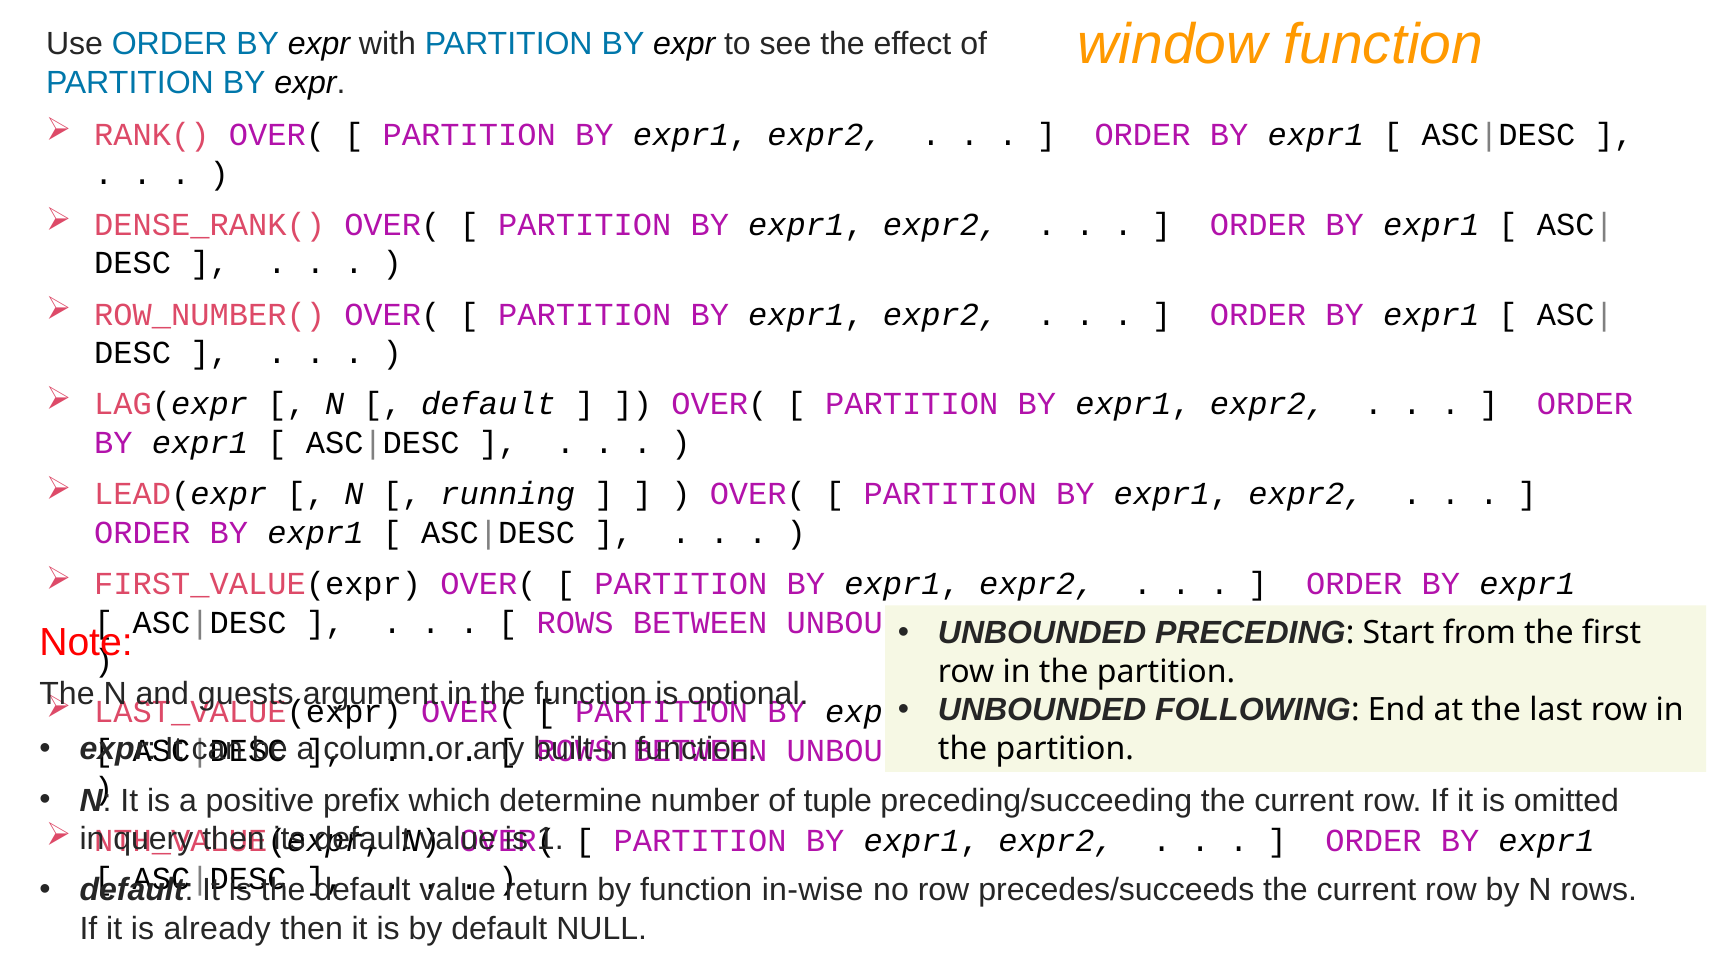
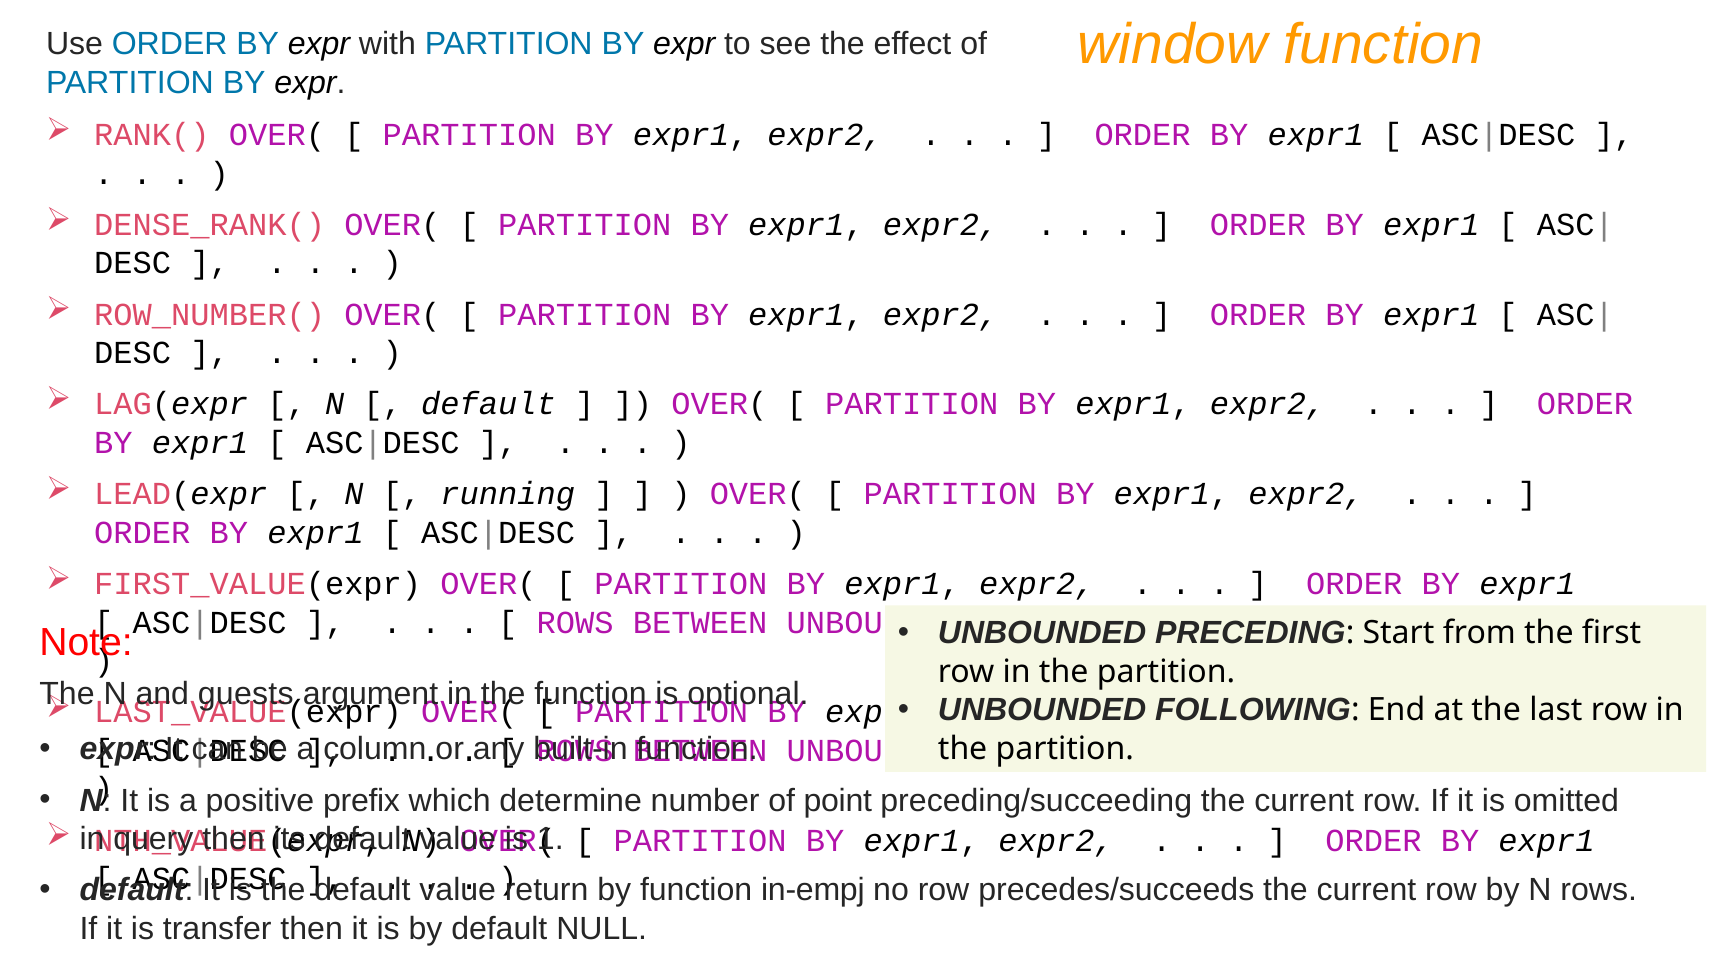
tuple: tuple -> point
in-wise: in-wise -> in-empj
already: already -> transfer
